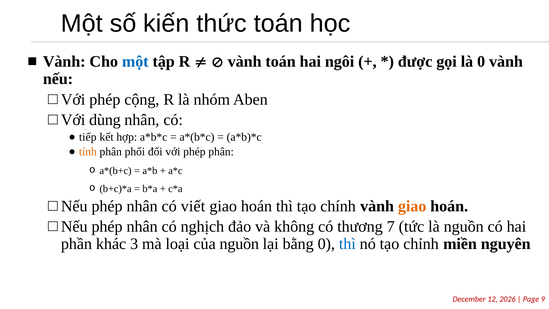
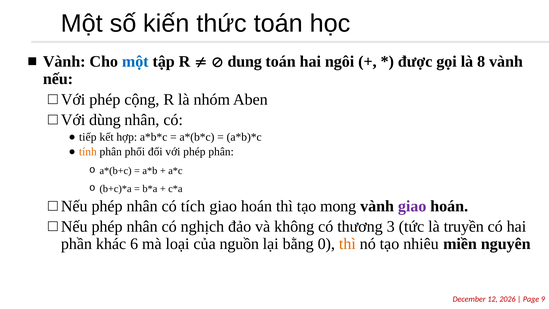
vành at (245, 62): vành -> dung
là 0: 0 -> 8
viết: viết -> tích
chính: chính -> mong
giao at (412, 206) colour: orange -> purple
7: 7 -> 3
là nguồn: nguồn -> truyền
3: 3 -> 6
thì at (347, 244) colour: blue -> orange
chỉnh: chỉnh -> nhiêu
